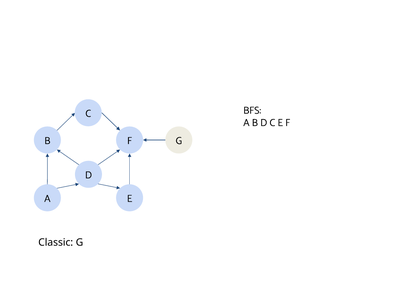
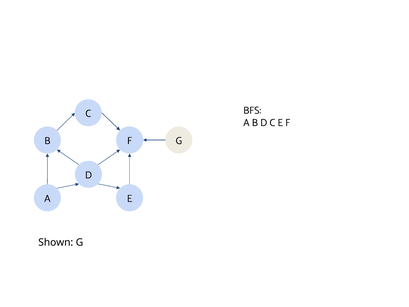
Classic: Classic -> Shown
